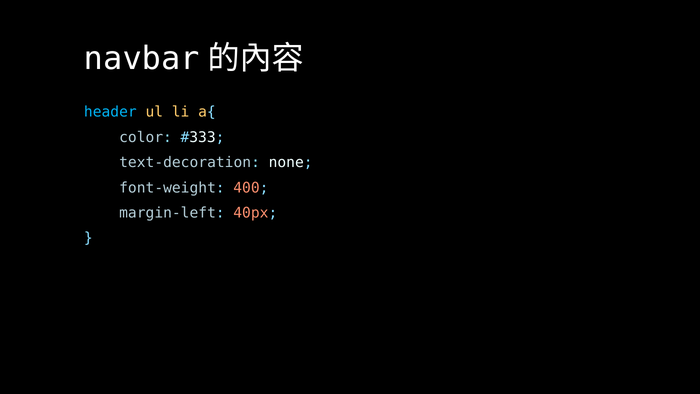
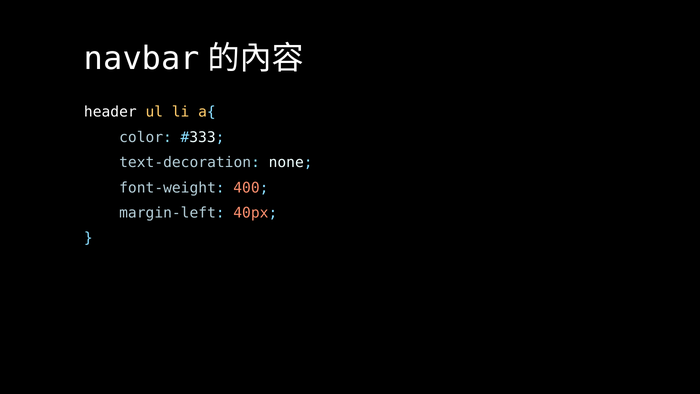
header colour: light blue -> white
